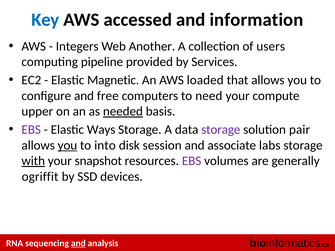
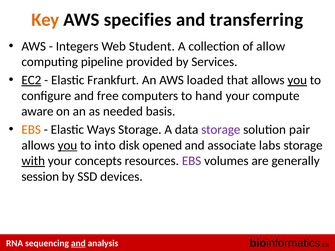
Key colour: blue -> orange
accessed: accessed -> specifies
information: information -> transferring
Another: Another -> Student
users: users -> allow
EC2 underline: none -> present
Magnetic: Magnetic -> Frankfurt
you at (297, 80) underline: none -> present
need: need -> hand
upper: upper -> aware
needed underline: present -> none
EBS at (31, 130) colour: purple -> orange
session: session -> opened
snapshot: snapshot -> concepts
ogriffit: ogriffit -> session
